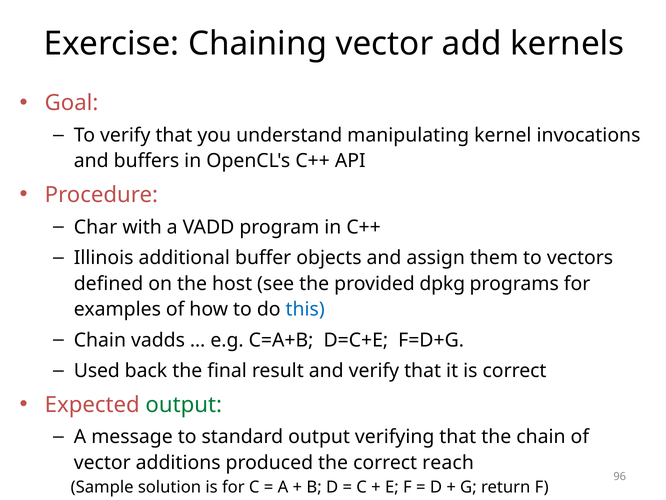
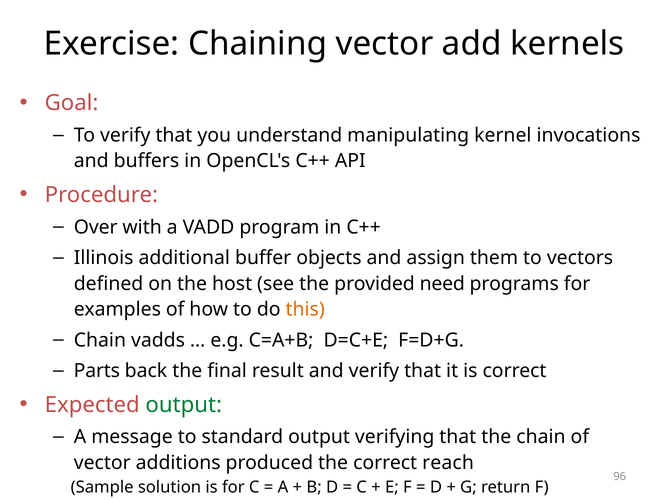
Char: Char -> Over
dpkg: dpkg -> need
this colour: blue -> orange
Used: Used -> Parts
